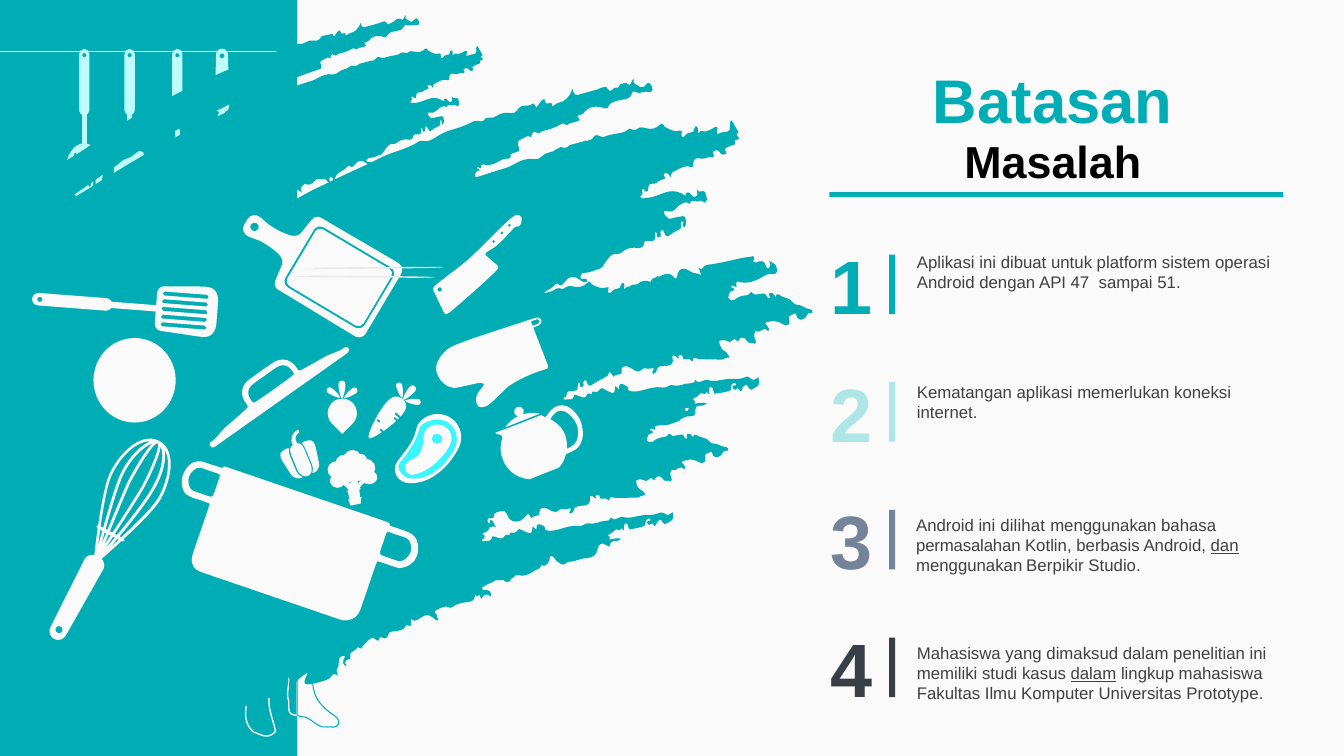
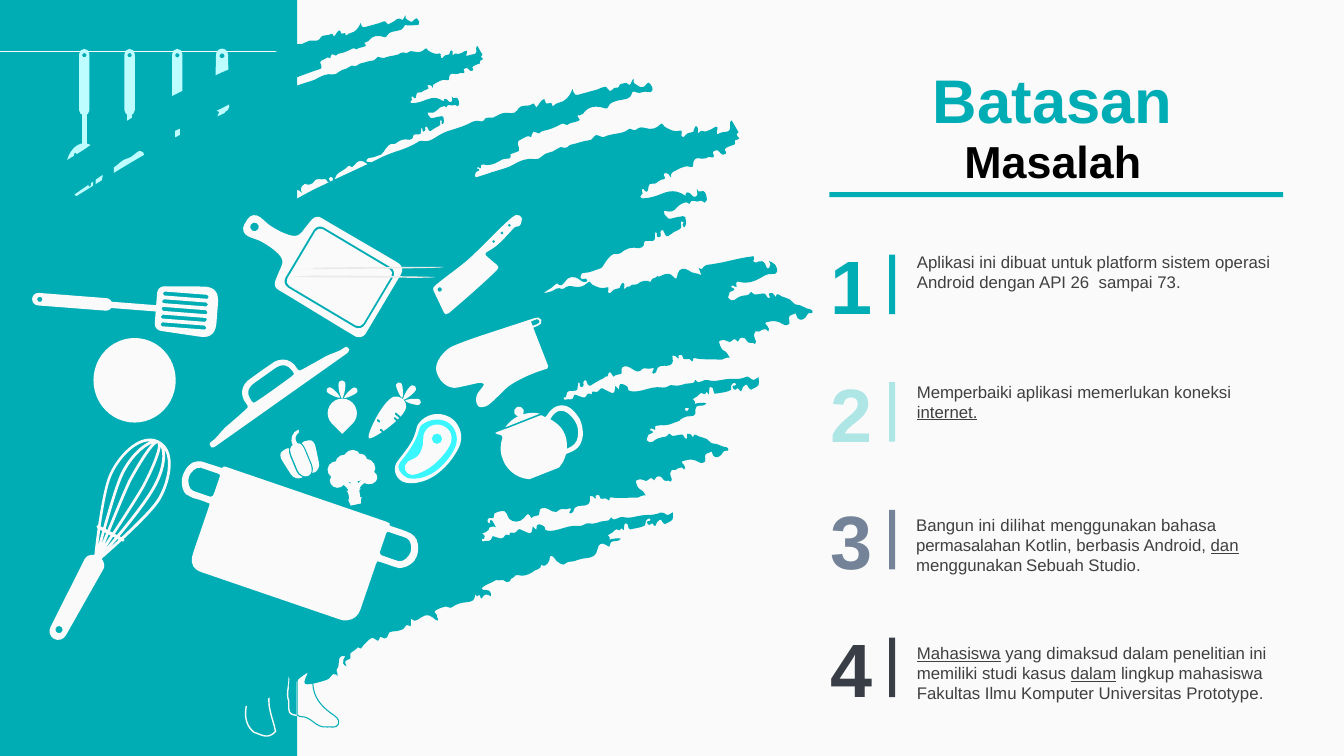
47: 47 -> 26
51: 51 -> 73
Kematangan: Kematangan -> Memperbaiki
internet underline: none -> present
3 Android: Android -> Bangun
Berpikir: Berpikir -> Sebuah
Mahasiswa at (959, 654) underline: none -> present
